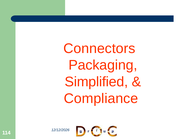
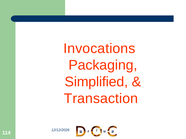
Connectors: Connectors -> Invocations
Compliance: Compliance -> Transaction
